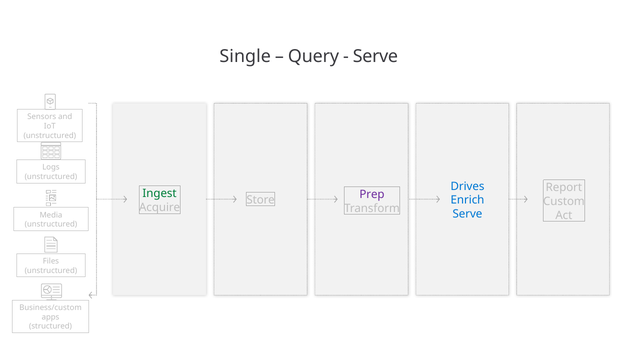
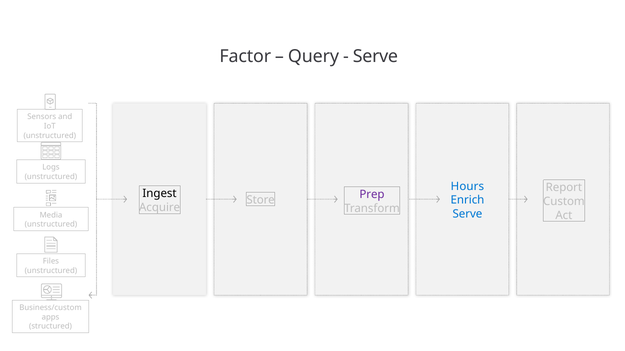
Single: Single -> Factor
Drives: Drives -> Hours
Ingest colour: green -> black
